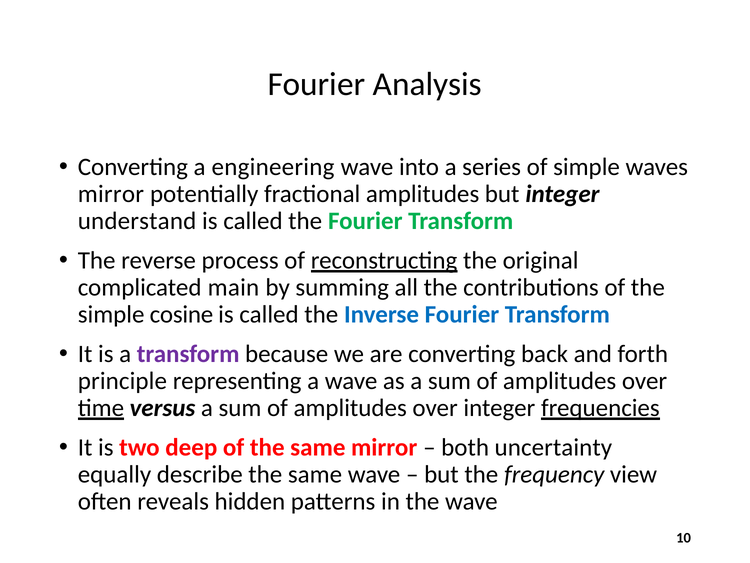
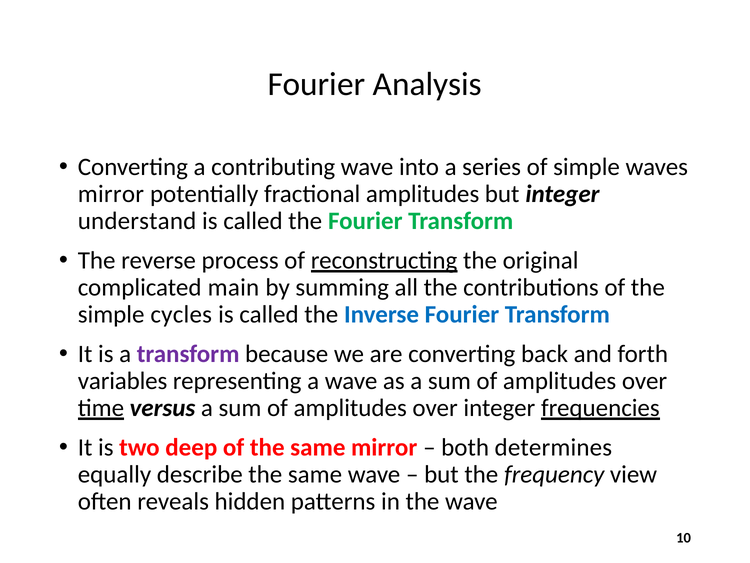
engineering: engineering -> contributing
cosine: cosine -> cycles
principle: principle -> variables
uncertainty: uncertainty -> determines
